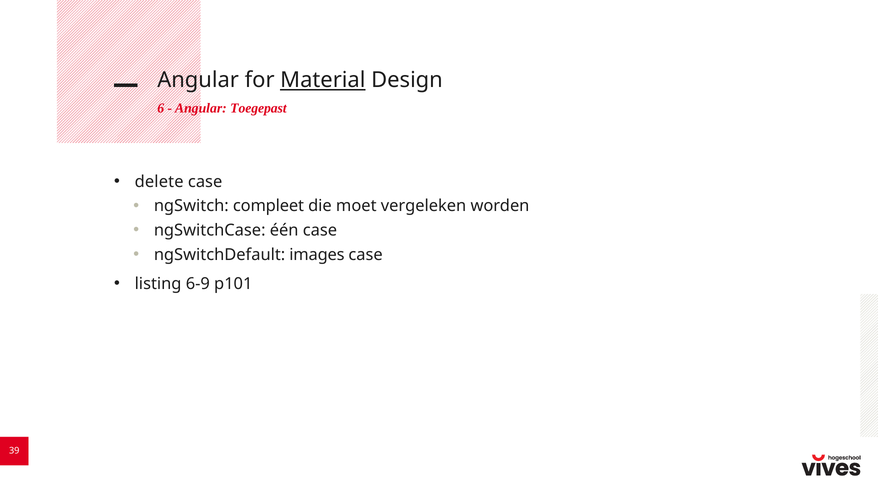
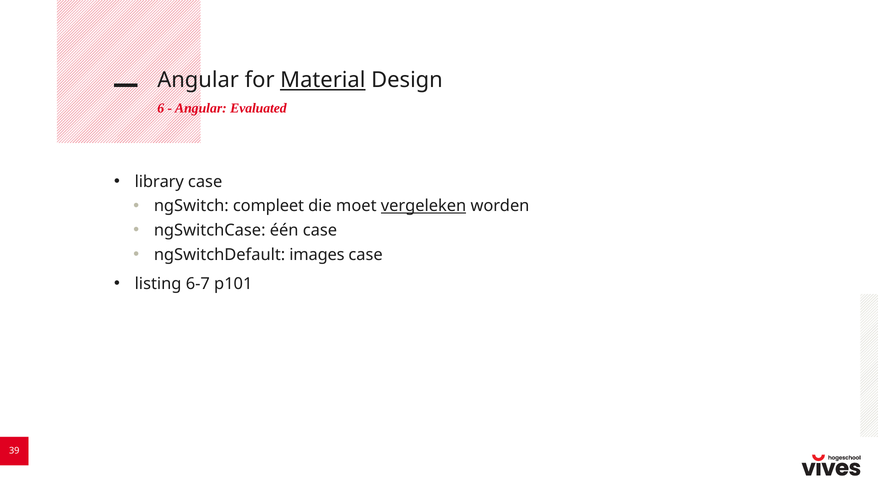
Toegepast: Toegepast -> Evaluated
delete: delete -> library
vergeleken underline: none -> present
6-9: 6-9 -> 6-7
